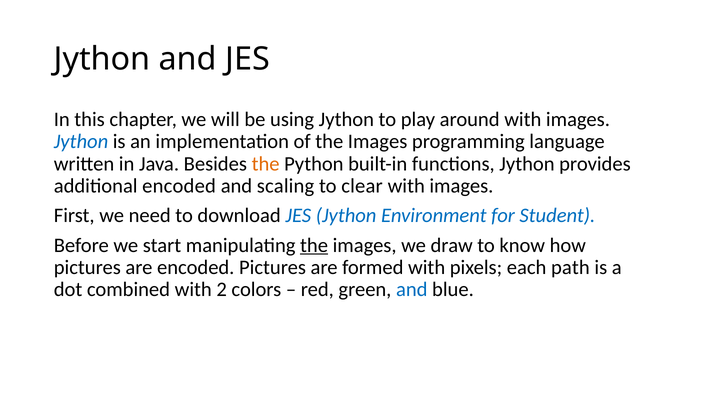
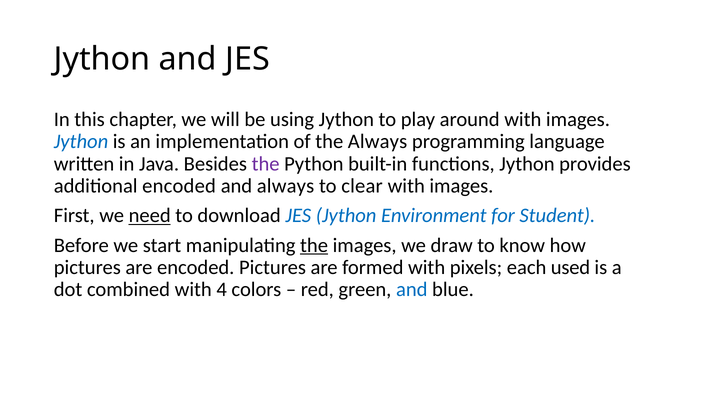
of the Images: Images -> Always
the at (266, 164) colour: orange -> purple
and scaling: scaling -> always
need underline: none -> present
path: path -> used
2: 2 -> 4
